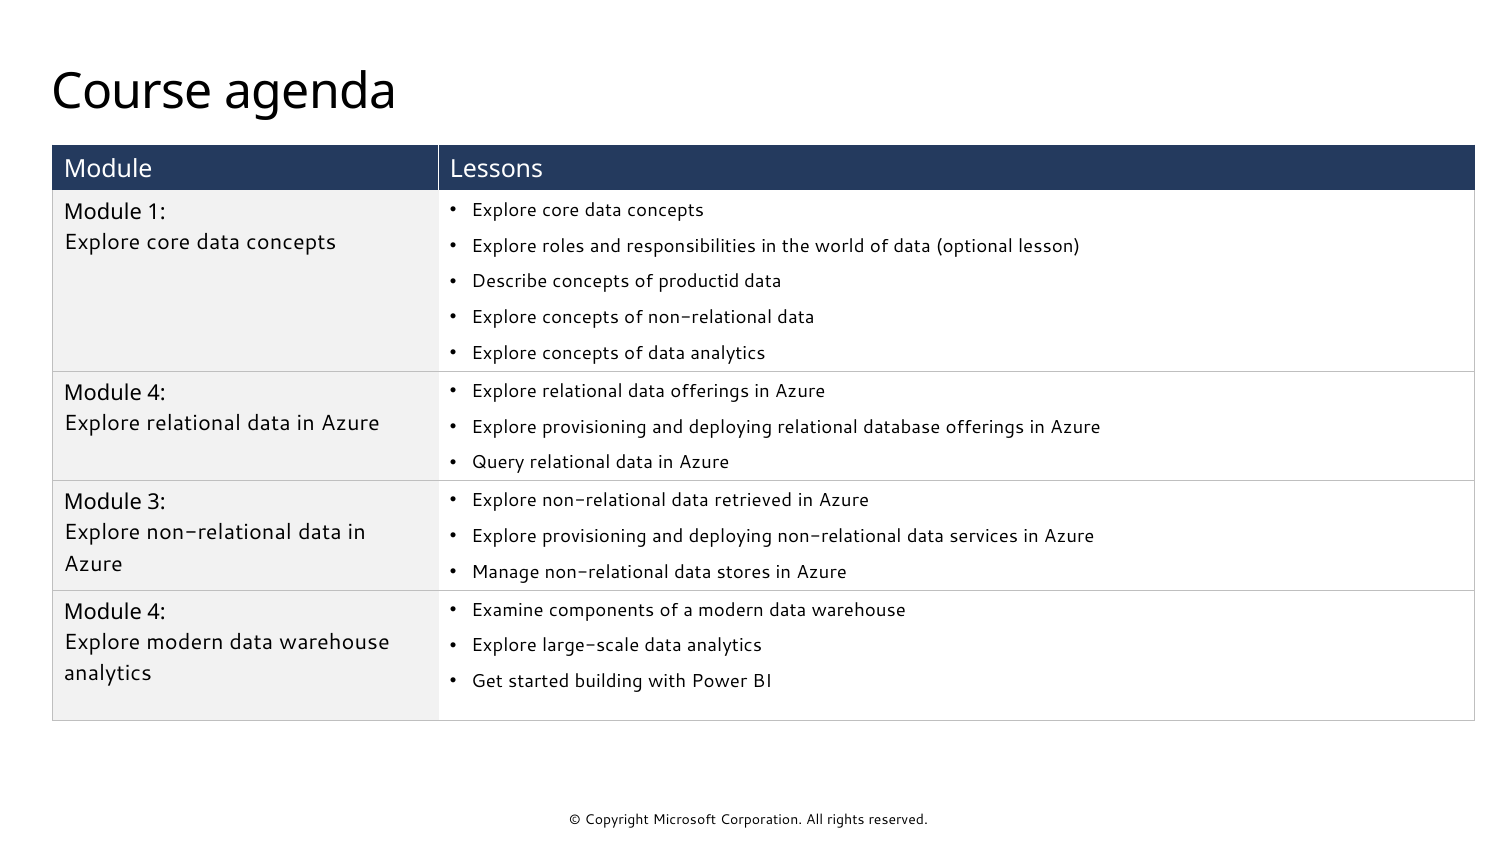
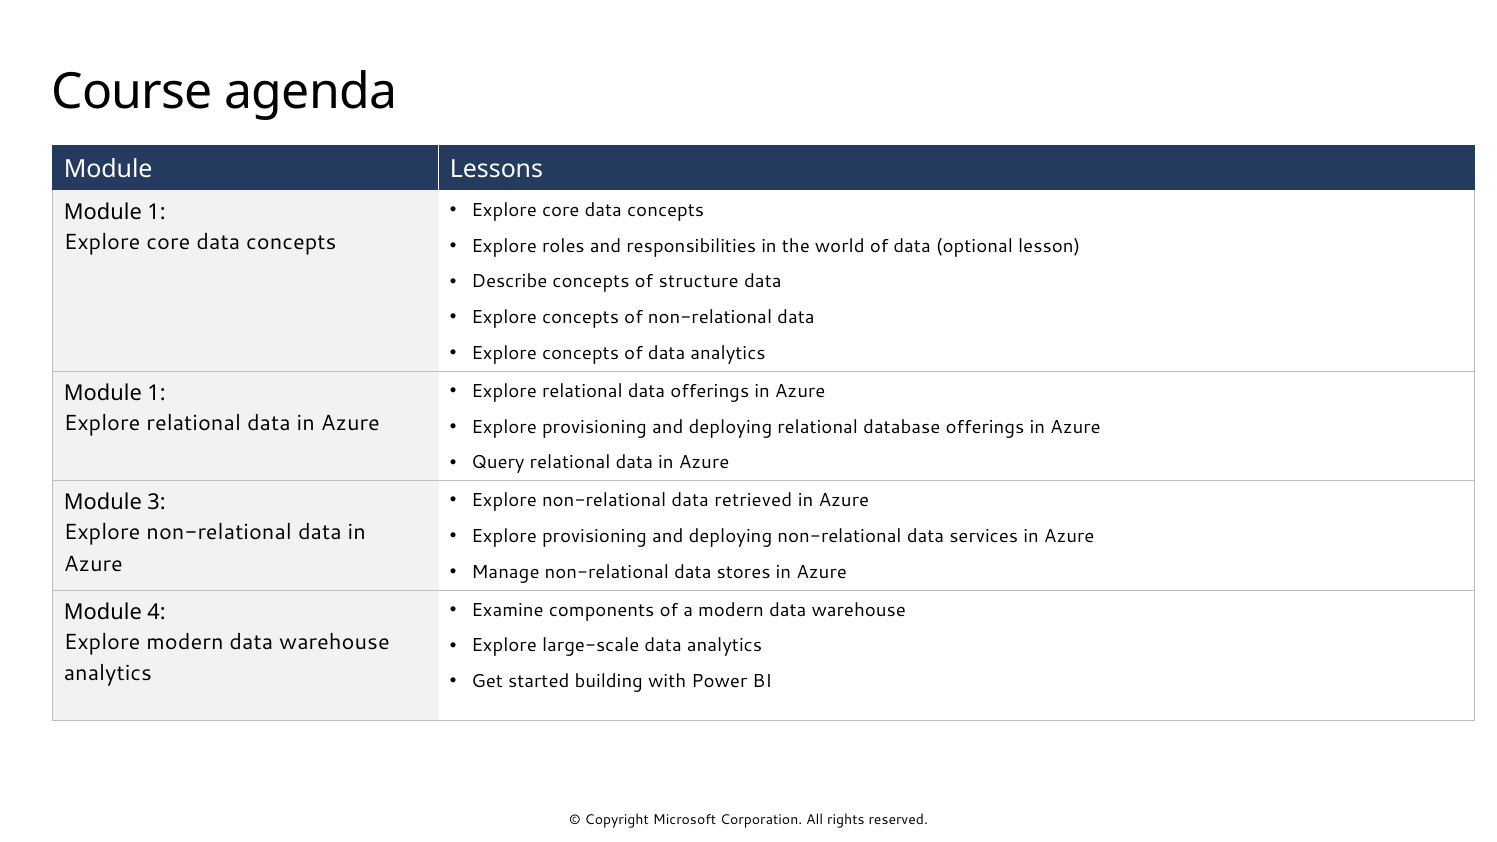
productid: productid -> structure
4 at (157, 393): 4 -> 1
